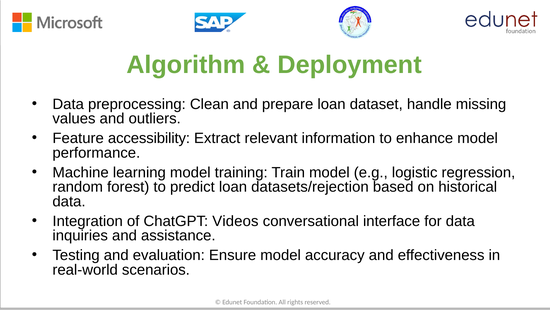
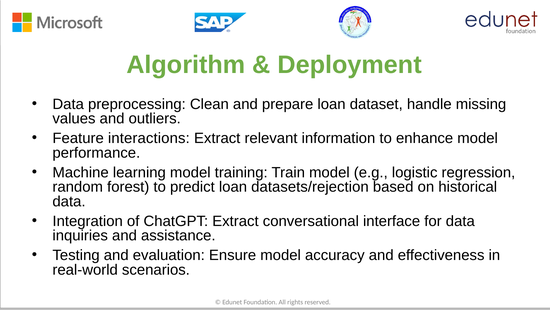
accessibility: accessibility -> interactions
ChatGPT Videos: Videos -> Extract
